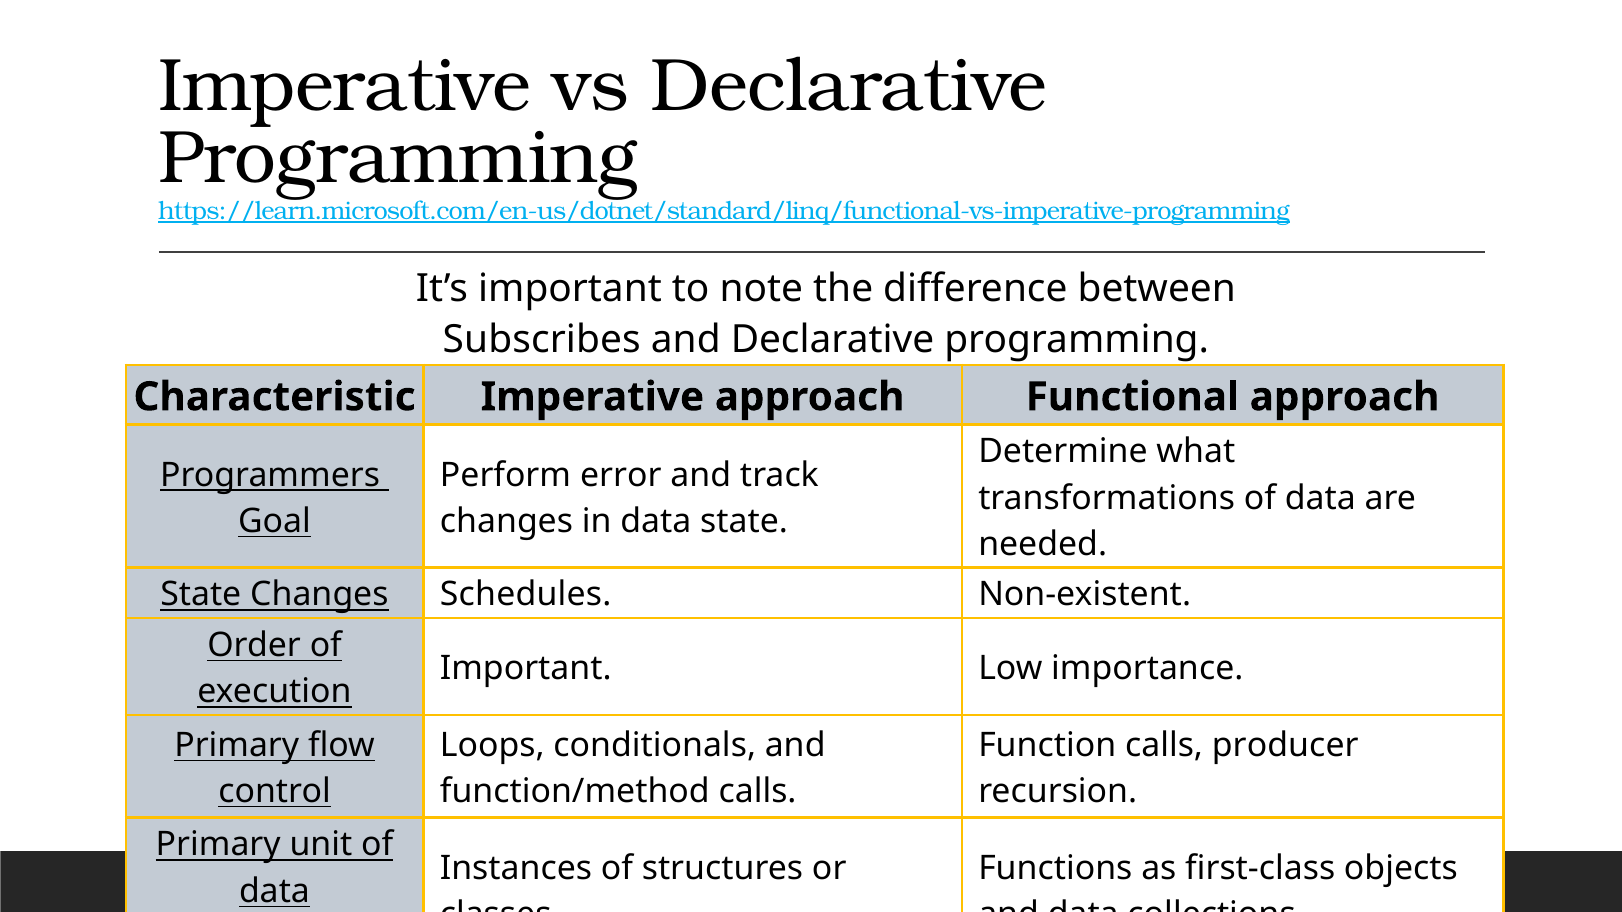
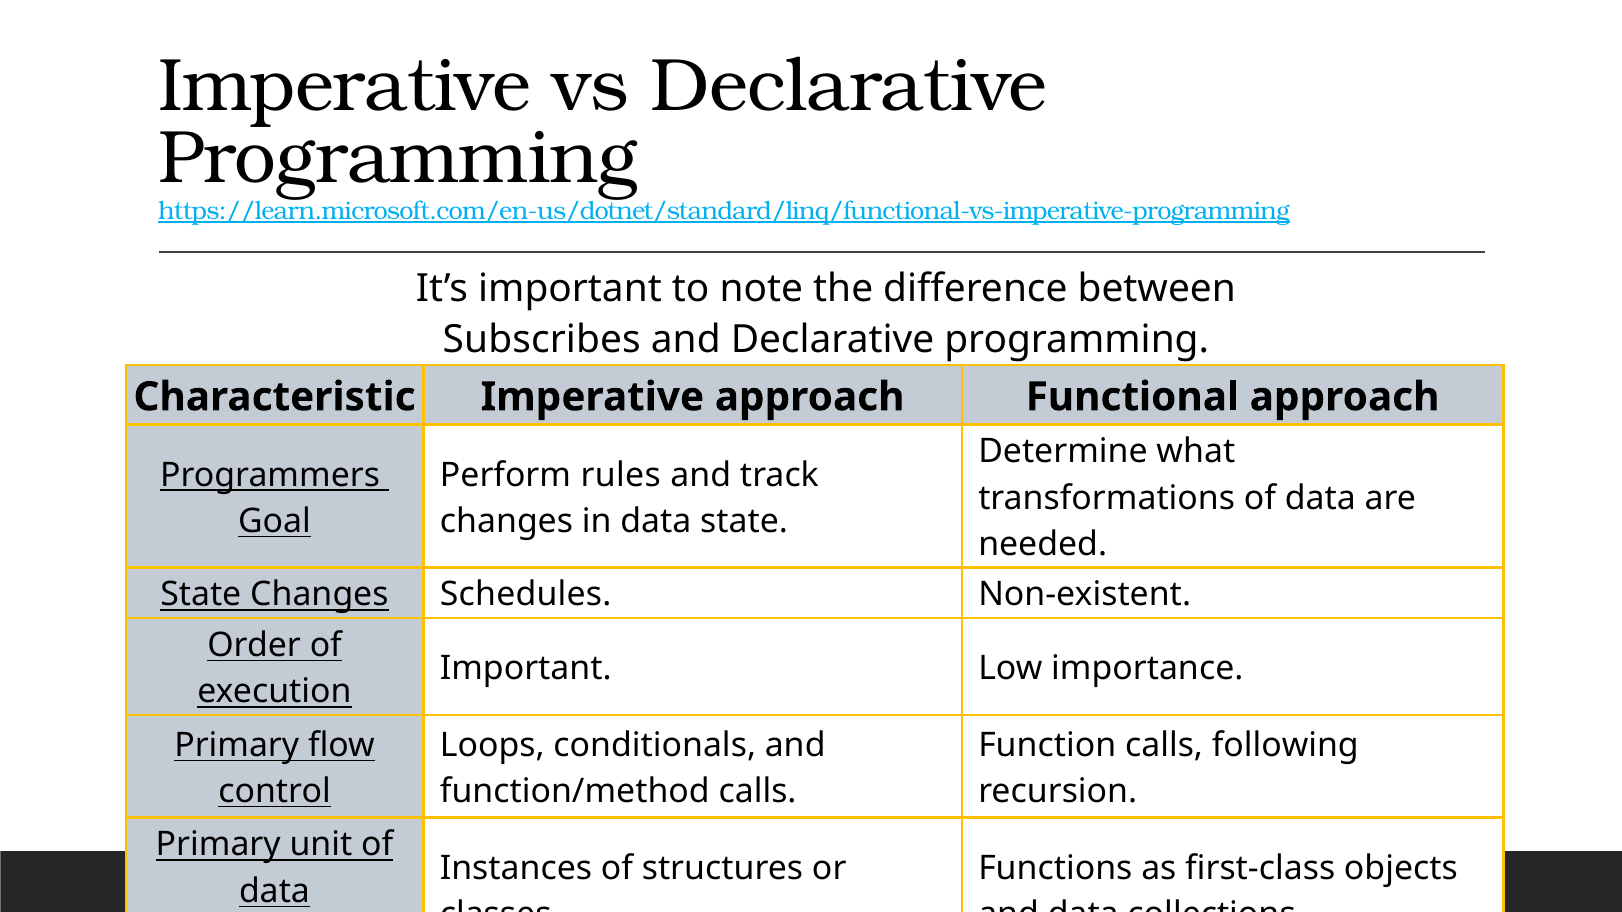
error: error -> rules
producer: producer -> following
